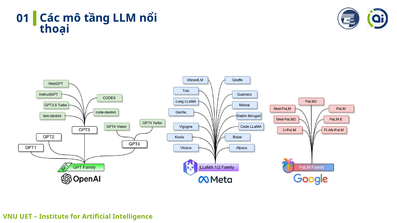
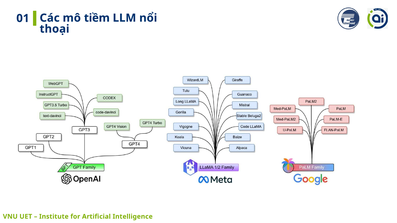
tầng: tầng -> tiềm
